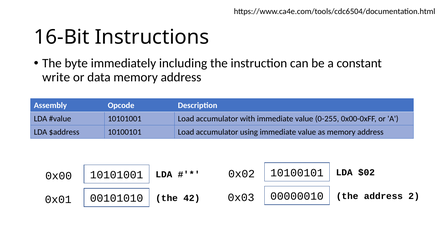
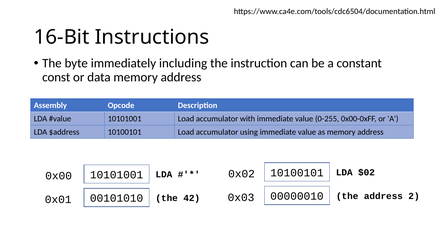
write: write -> const
